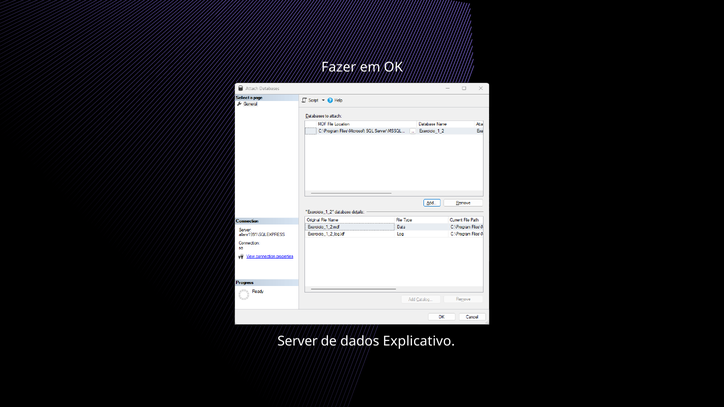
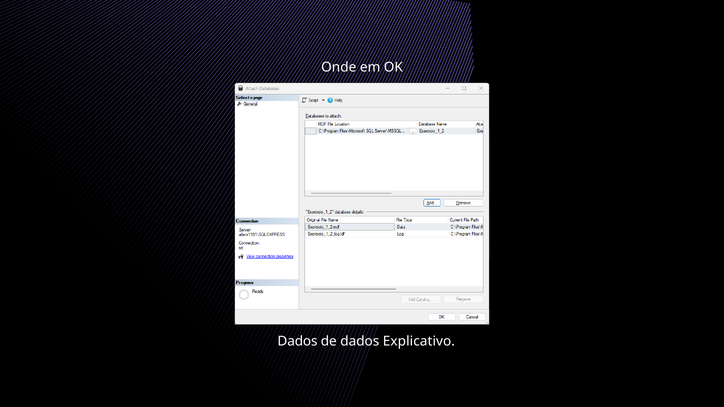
Fazer: Fazer -> Onde
Server at (298, 342): Server -> Dados
